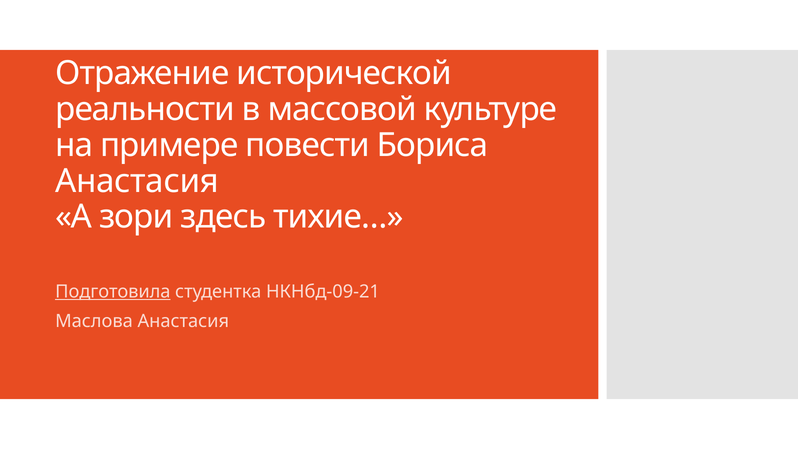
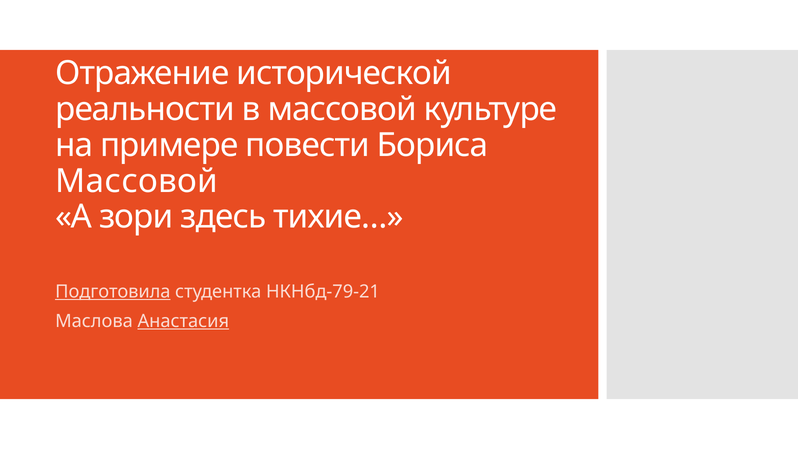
Анастасия at (137, 181): Анастасия -> Массовой
НКНбд-09-21: НКНбд-09-21 -> НКНбд-79-21
Анастасия at (183, 321) underline: none -> present
